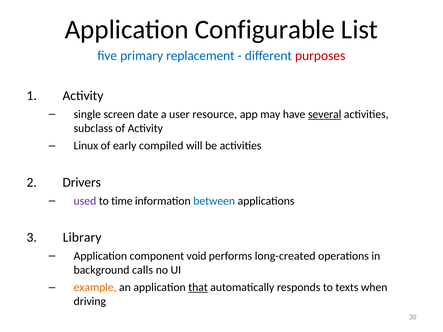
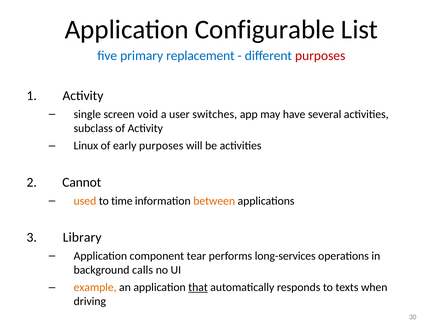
date: date -> void
resource: resource -> switches
several underline: present -> none
early compiled: compiled -> purposes
Drivers: Drivers -> Cannot
used colour: purple -> orange
between colour: blue -> orange
void: void -> tear
long-created: long-created -> long-services
